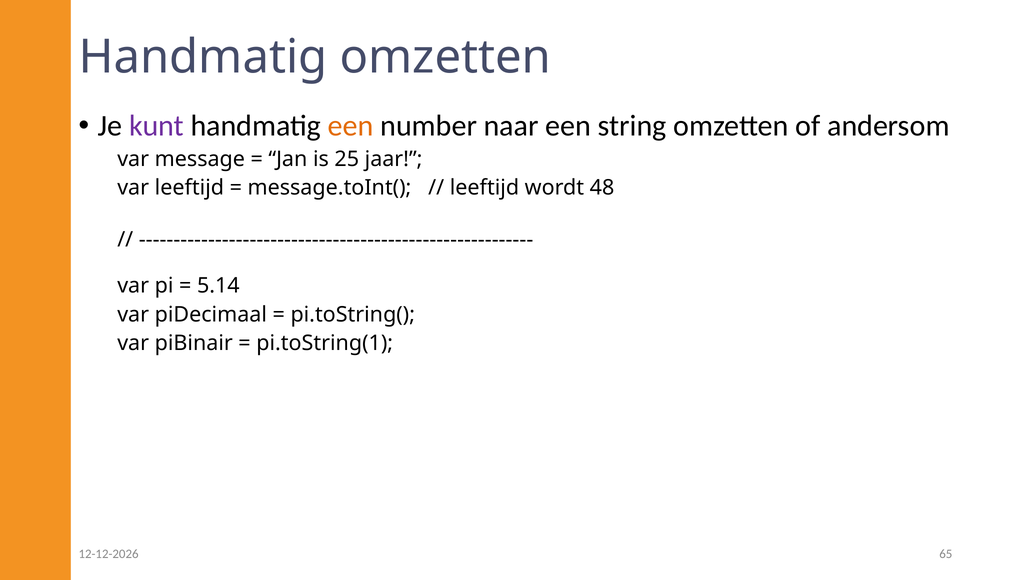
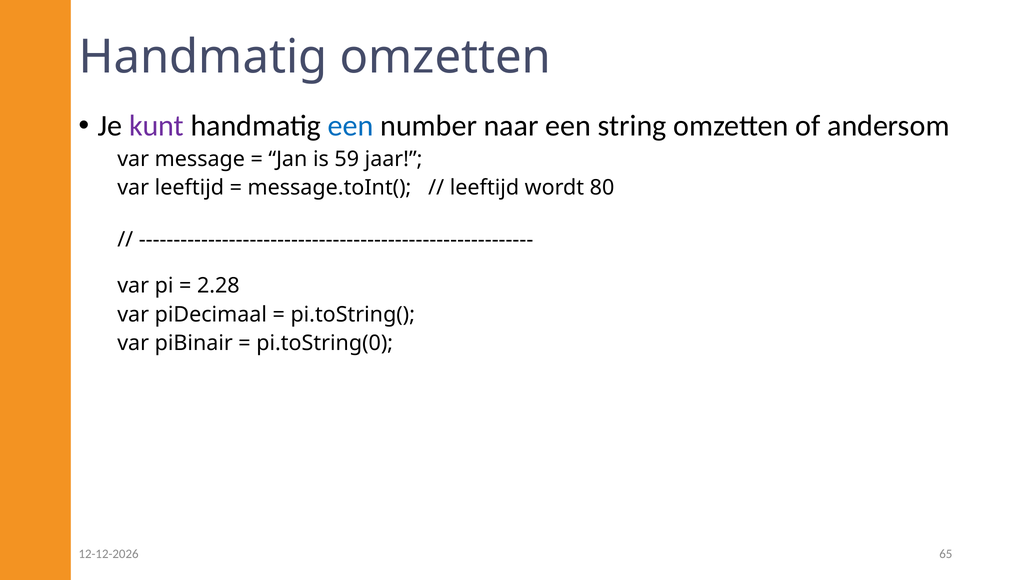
een at (351, 126) colour: orange -> blue
25: 25 -> 59
48: 48 -> 80
5.14: 5.14 -> 2.28
pi.toString(1: pi.toString(1 -> pi.toString(0
